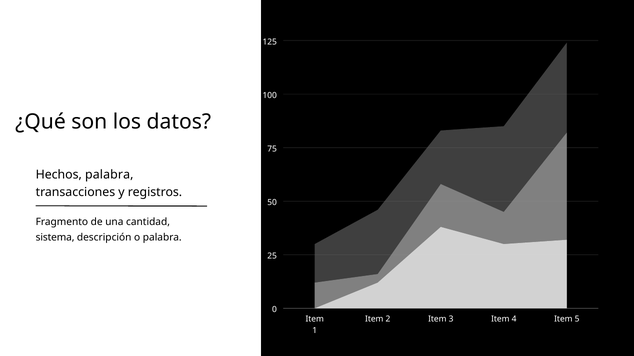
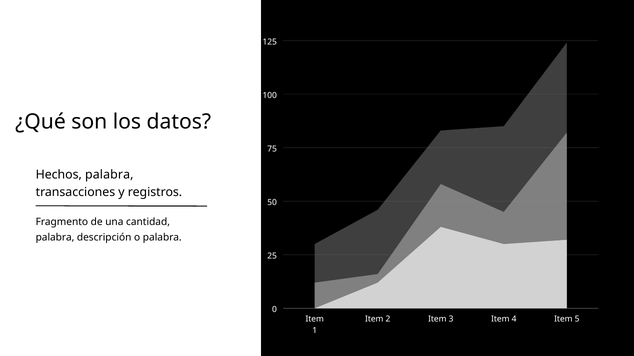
sistema at (55, 238): sistema -> palabra
